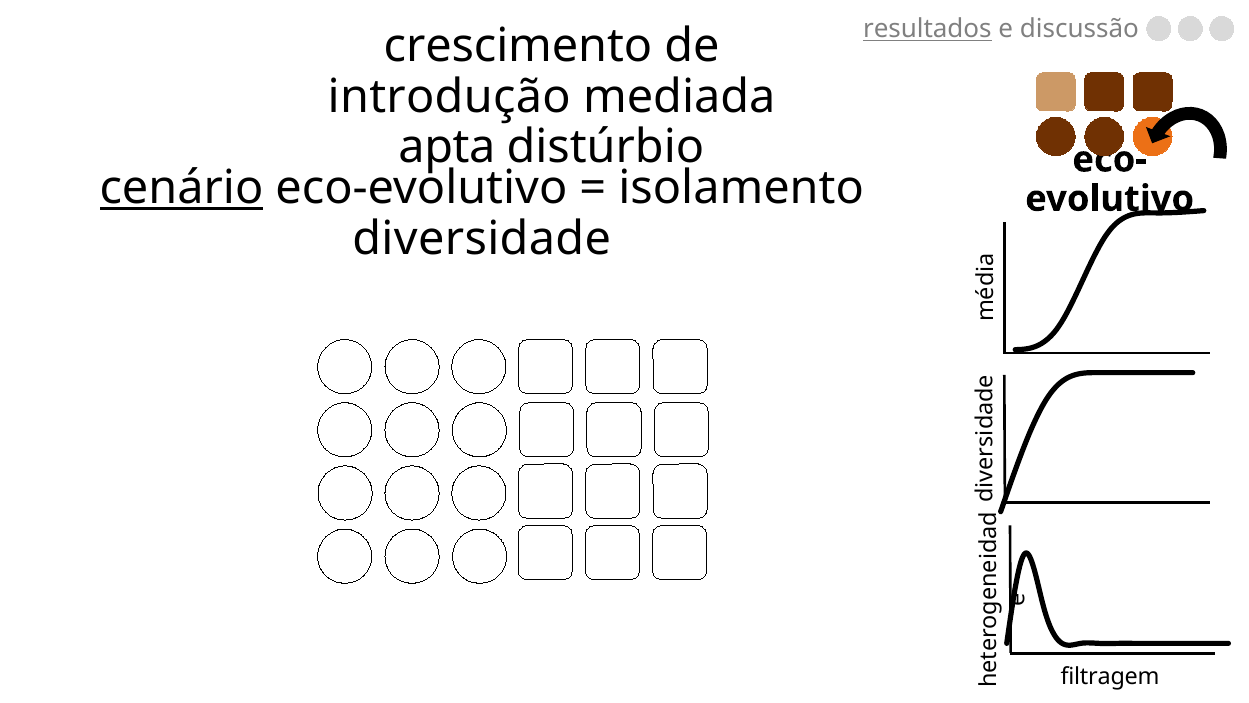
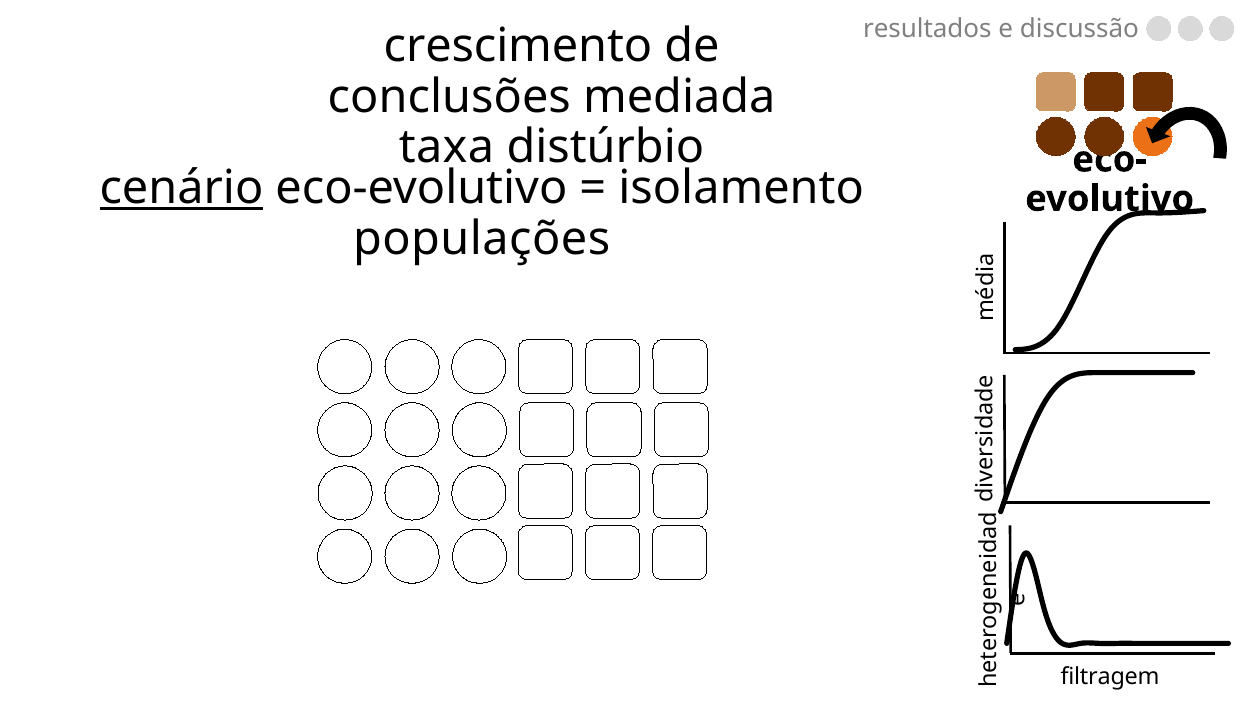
resultados underline: present -> none
introdução: introdução -> conclusões
apta: apta -> taxa
diversidade: diversidade -> populações
